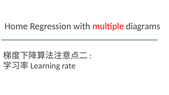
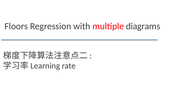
Home: Home -> Floors
